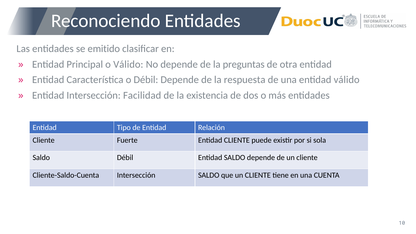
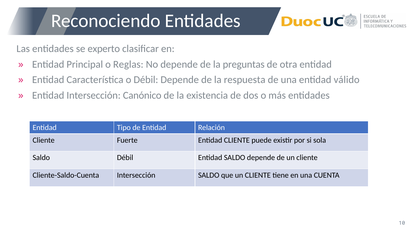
emitido: emitido -> experto
o Válido: Válido -> Reglas
Facilidad: Facilidad -> Canónico
